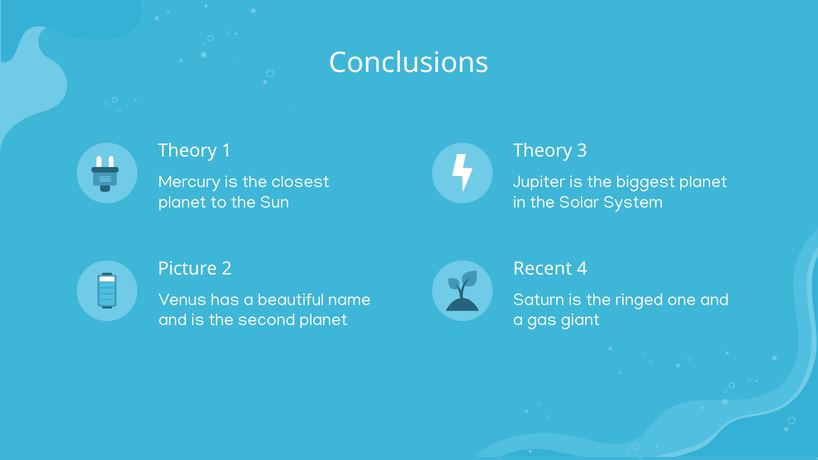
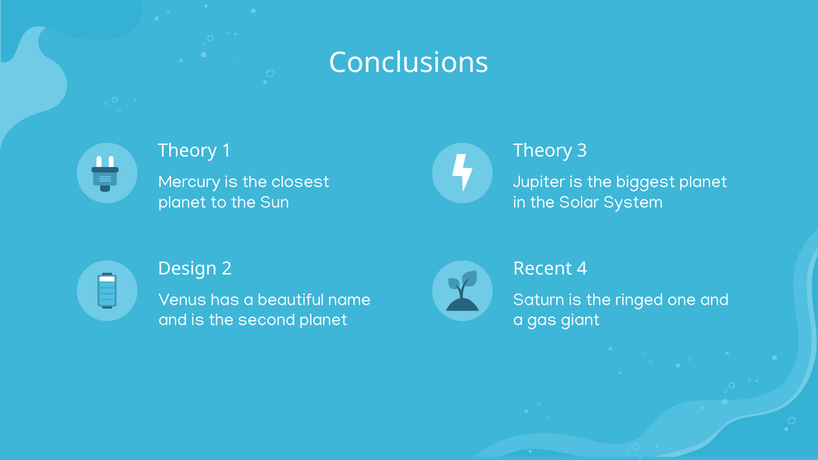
Picture: Picture -> Design
